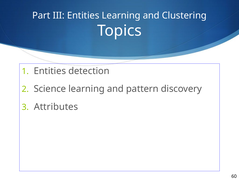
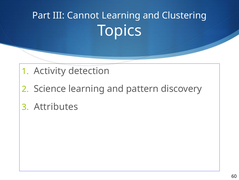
III Entities: Entities -> Cannot
Entities at (50, 71): Entities -> Activity
